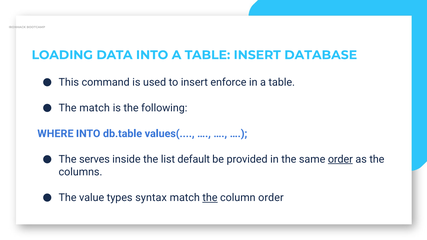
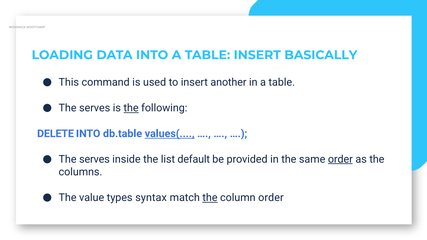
DATABASE: DATABASE -> BASICALLY
enforce: enforce -> another
match at (95, 108): match -> serves
the at (131, 108) underline: none -> present
WHERE: WHERE -> DELETE
values( underline: none -> present
